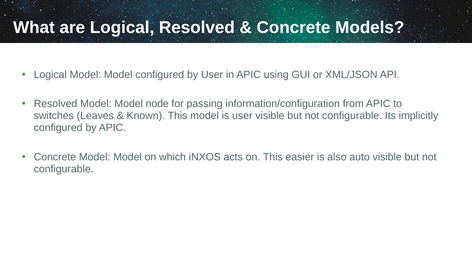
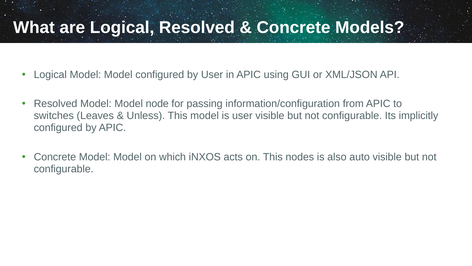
Known: Known -> Unless
easier: easier -> nodes
